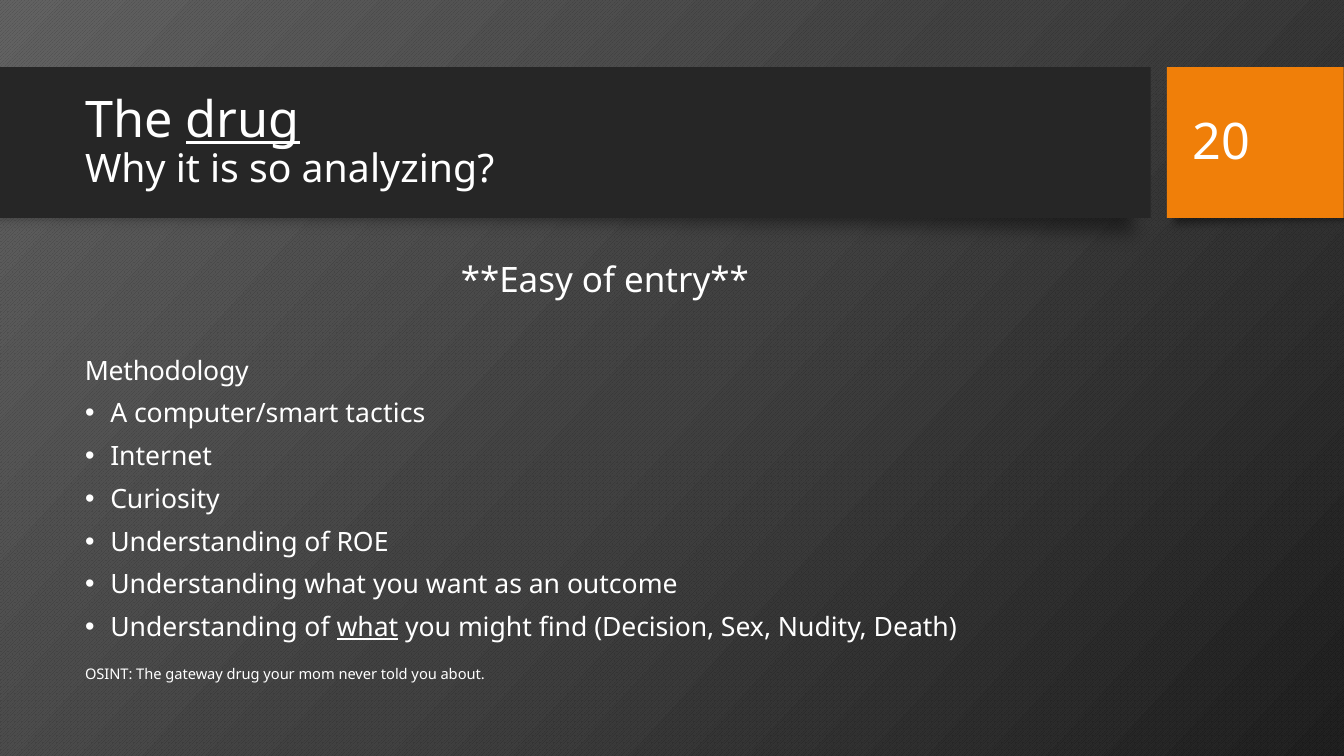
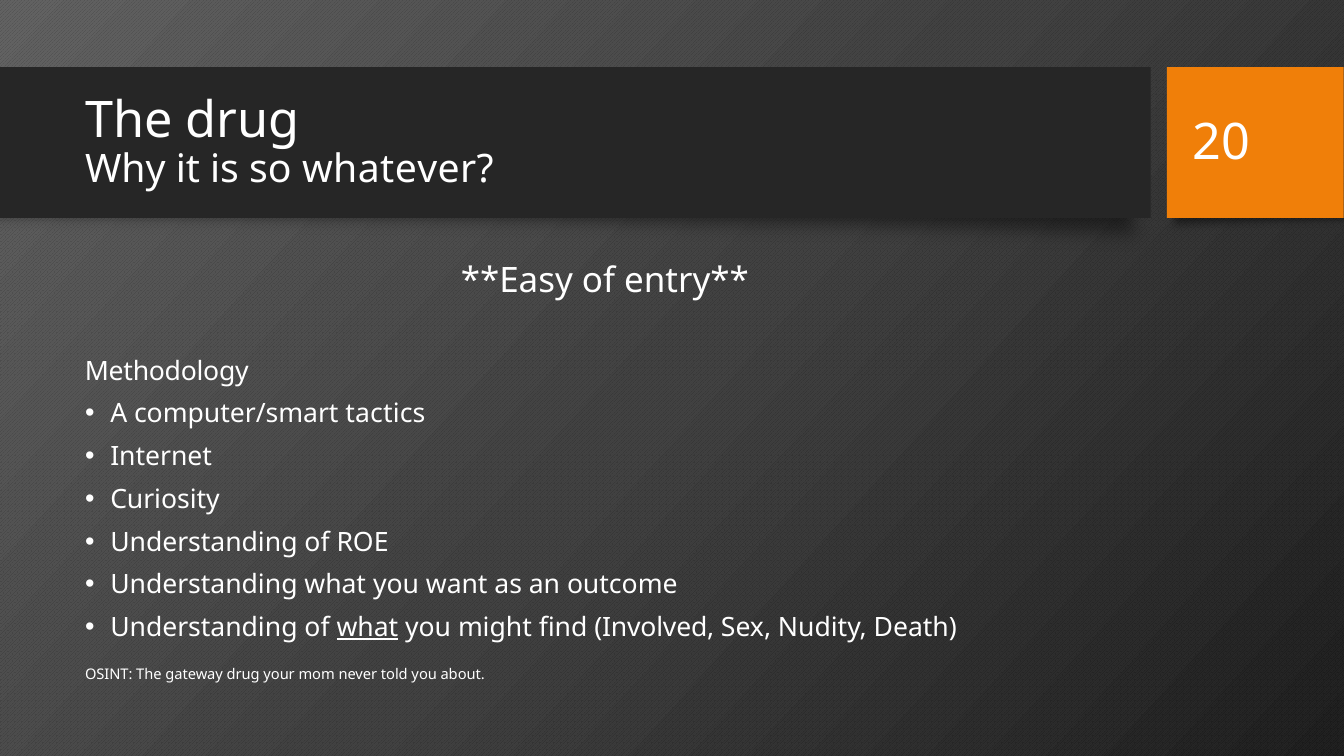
drug at (243, 121) underline: present -> none
analyzing: analyzing -> whatever
Decision: Decision -> Involved
